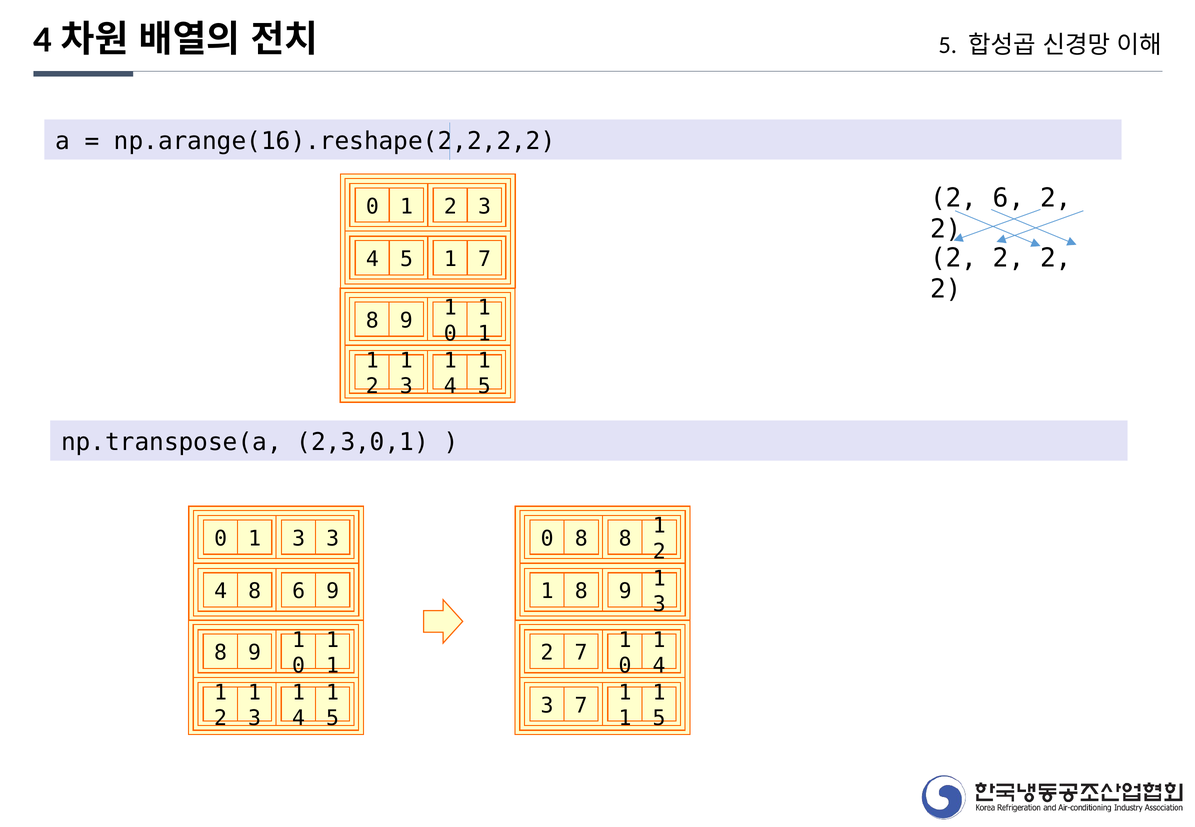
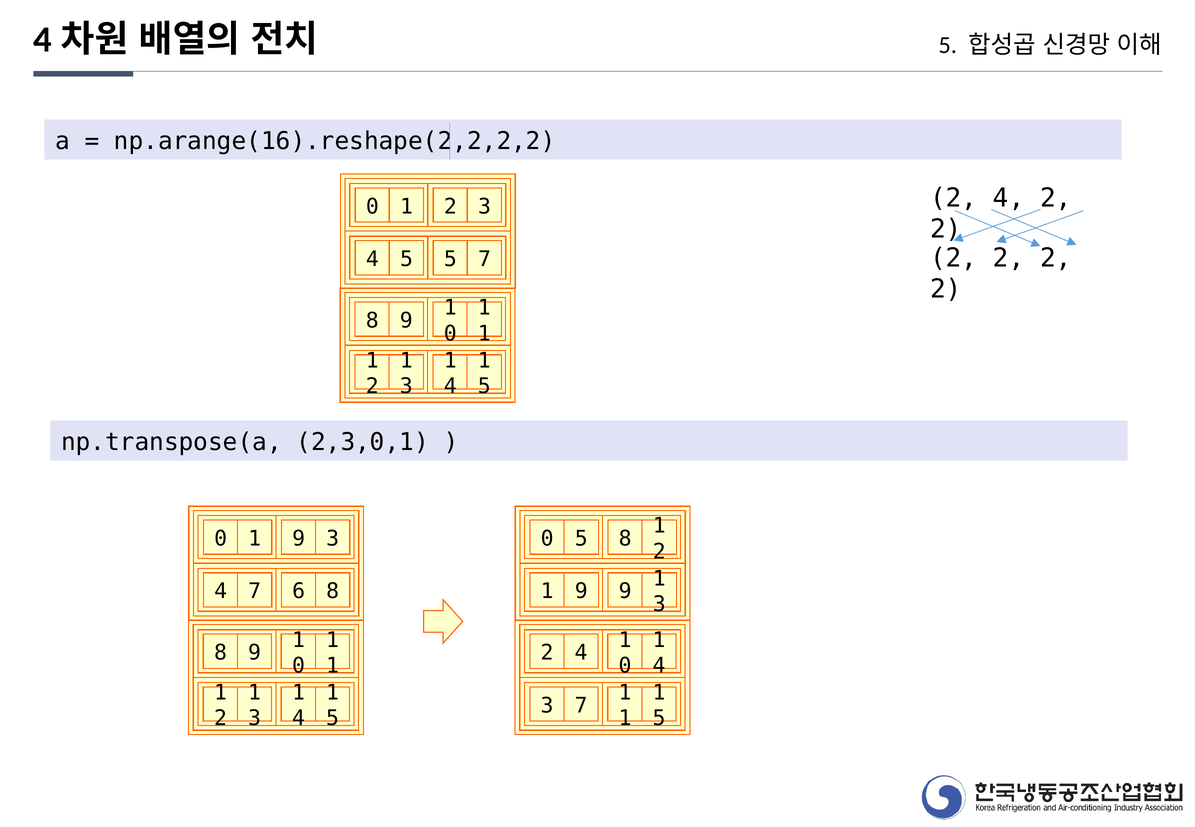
6 at (1009, 198): 6 -> 4
5 1: 1 -> 5
0 1 3: 3 -> 9
0 8: 8 -> 5
4 8: 8 -> 7
6 9: 9 -> 8
8 at (581, 592): 8 -> 9
7 at (581, 653): 7 -> 4
